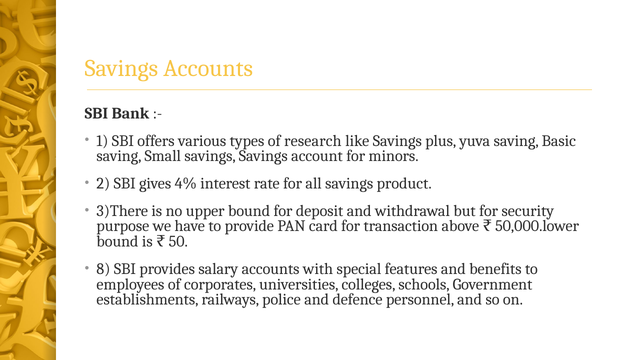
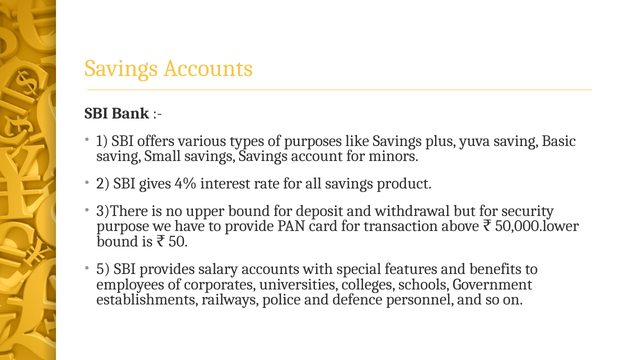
research: research -> purposes
8: 8 -> 5
